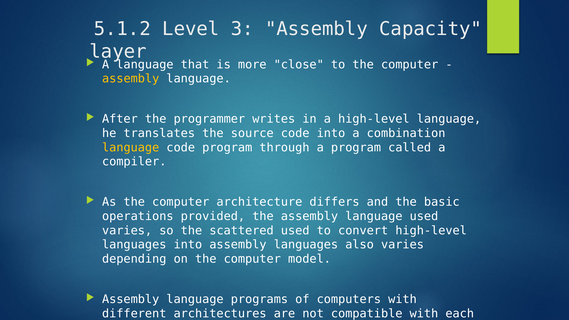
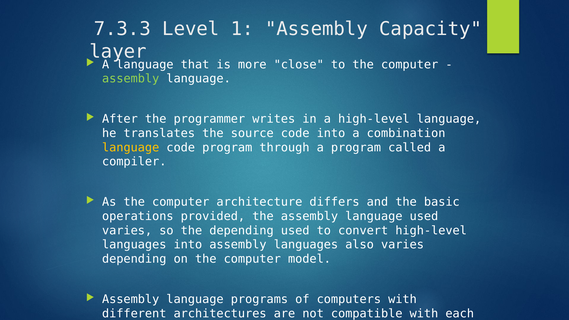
5.1.2: 5.1.2 -> 7.3.3
3: 3 -> 1
assembly at (131, 79) colour: yellow -> light green
the scattered: scattered -> depending
